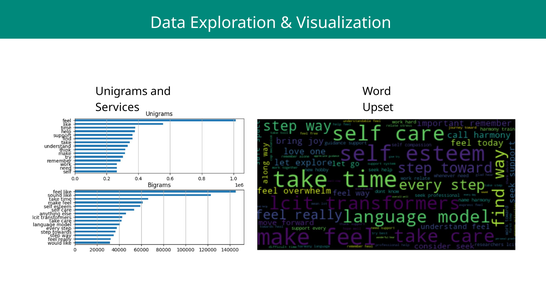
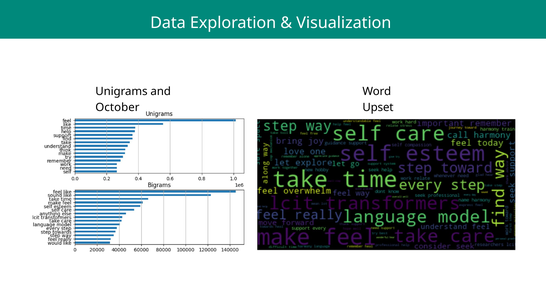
Services: Services -> October
